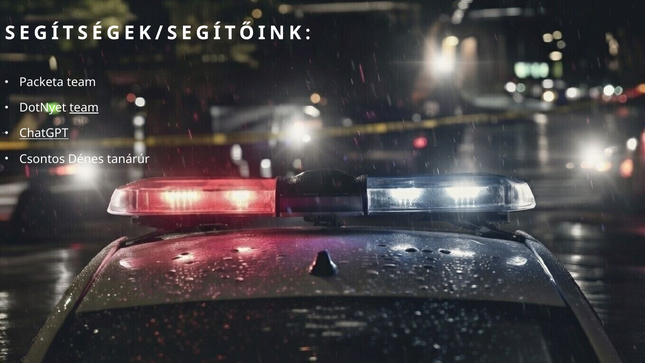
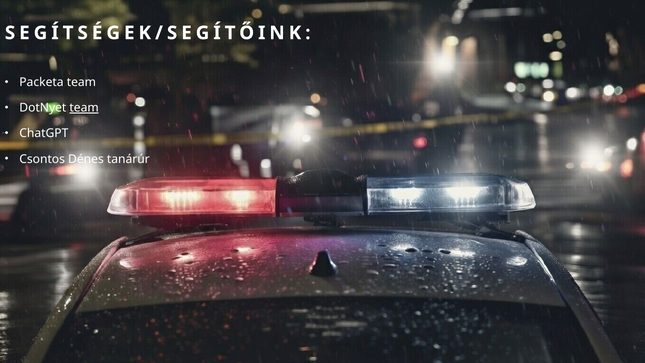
ChatGPT underline: present -> none
